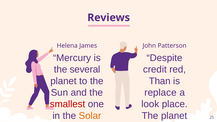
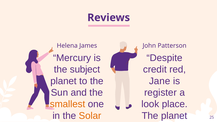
several: several -> subject
Than at (160, 81): Than -> Jane
replace: replace -> register
smallest colour: red -> orange
